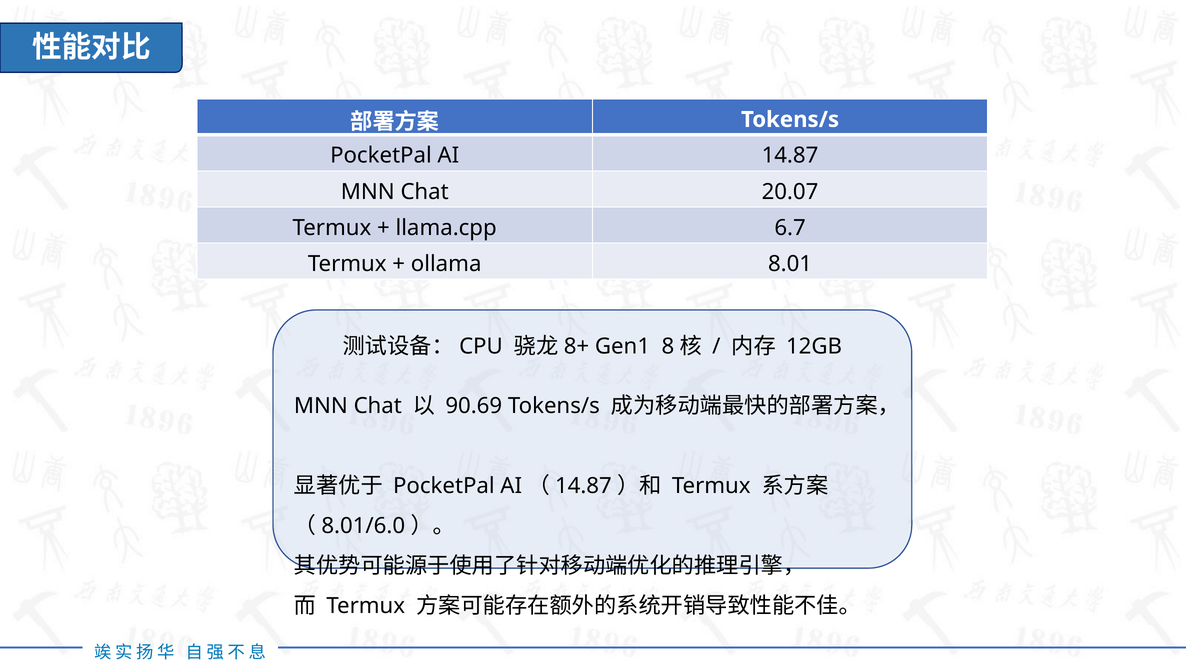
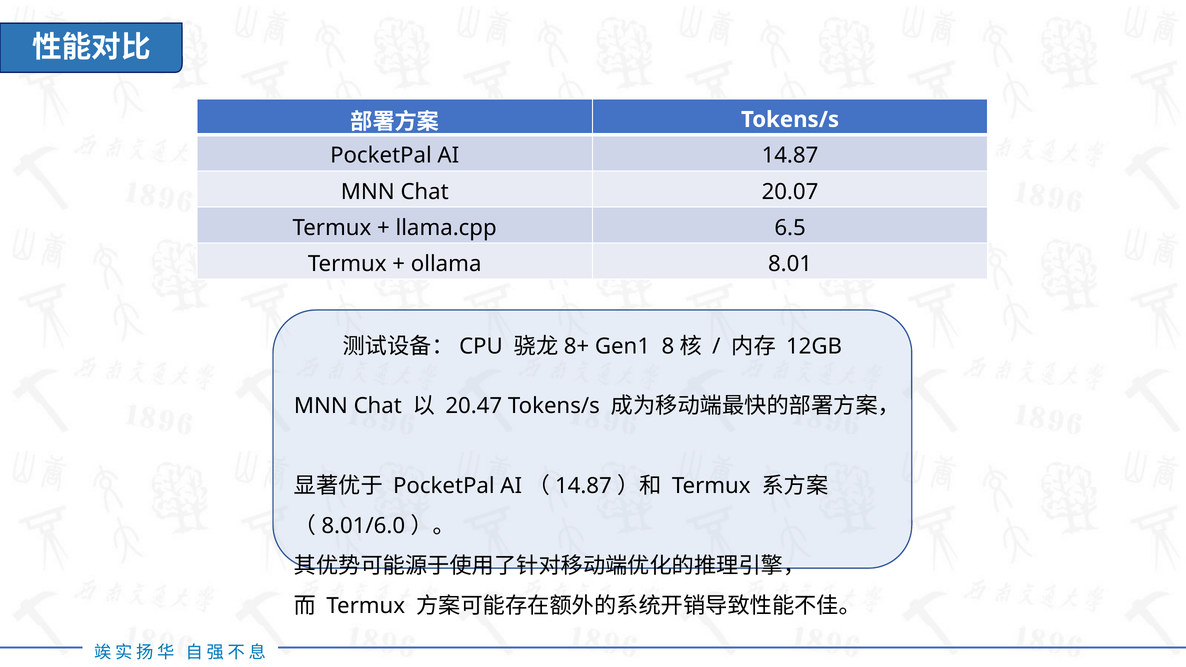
6.7: 6.7 -> 6.5
90.69: 90.69 -> 20.47
